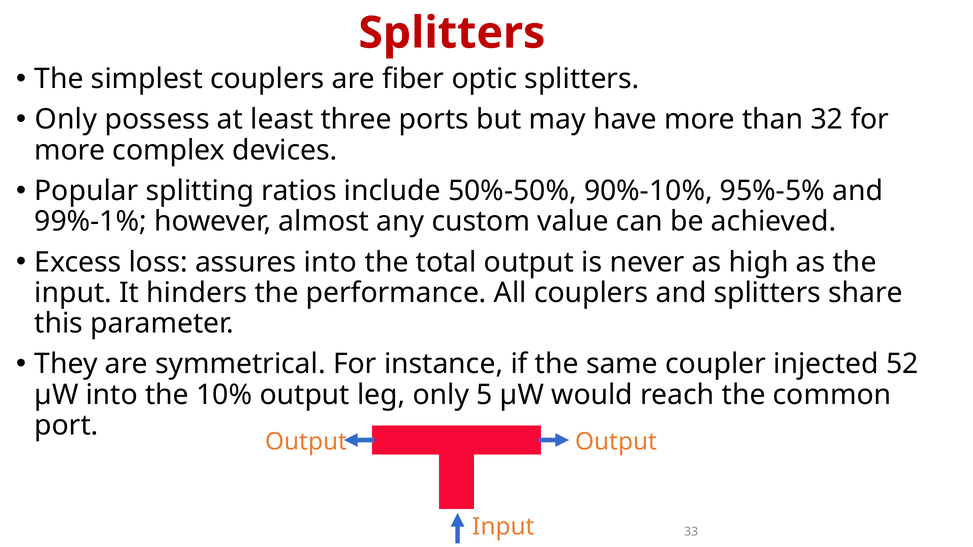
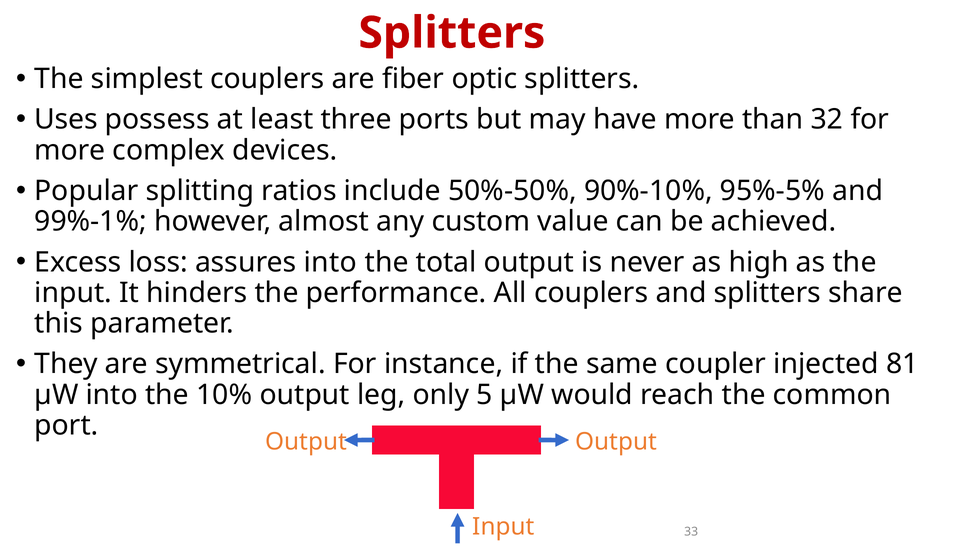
Only at (66, 120): Only -> Uses
52: 52 -> 81
